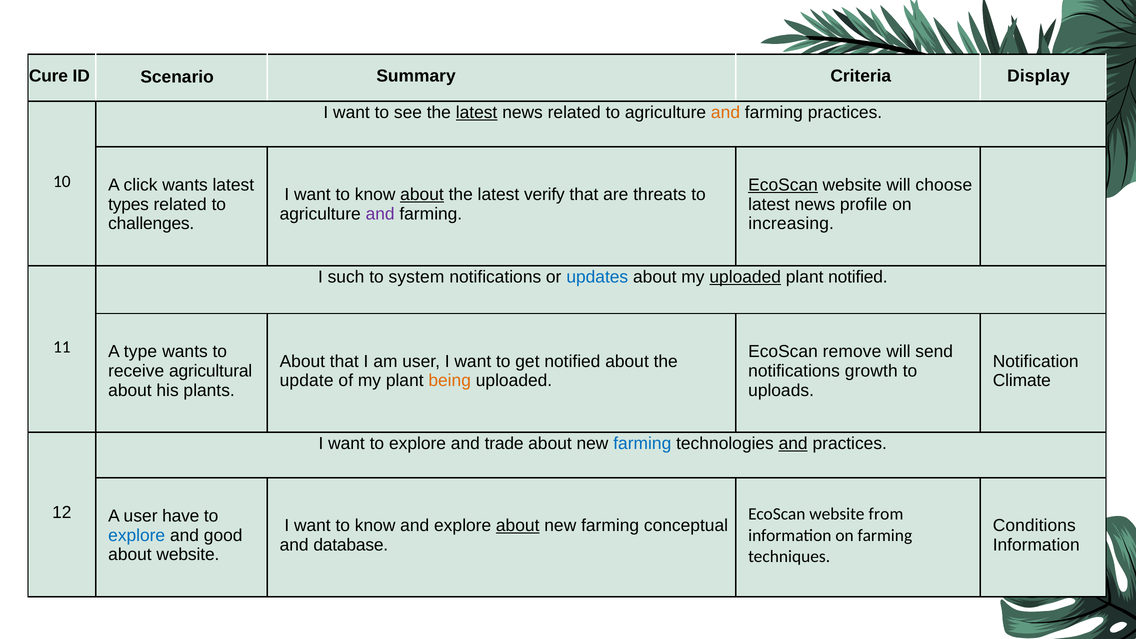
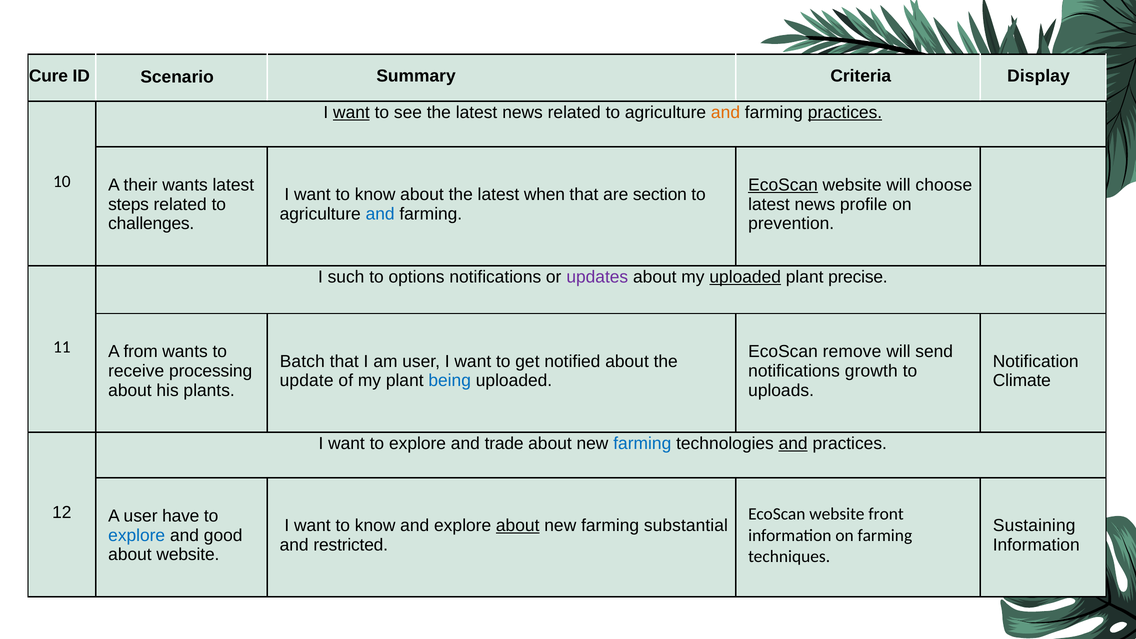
want at (351, 113) underline: none -> present
latest at (477, 113) underline: present -> none
practices at (845, 113) underline: none -> present
click: click -> their
about at (422, 195) underline: present -> none
verify: verify -> when
threats: threats -> section
types: types -> steps
and at (380, 214) colour: purple -> blue
increasing: increasing -> prevention
system: system -> options
updates colour: blue -> purple
plant notified: notified -> precise
type: type -> from
About at (302, 361): About -> Batch
agricultural: agricultural -> processing
being colour: orange -> blue
from: from -> front
conceptual: conceptual -> substantial
Conditions: Conditions -> Sustaining
database: database -> restricted
